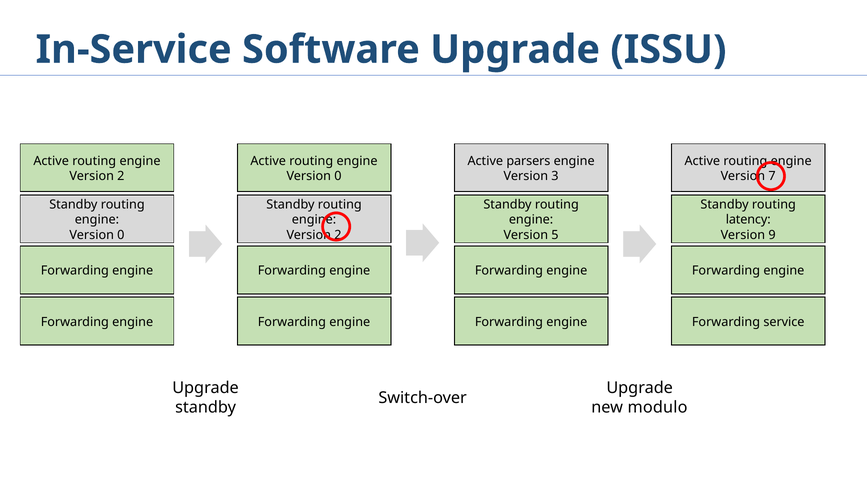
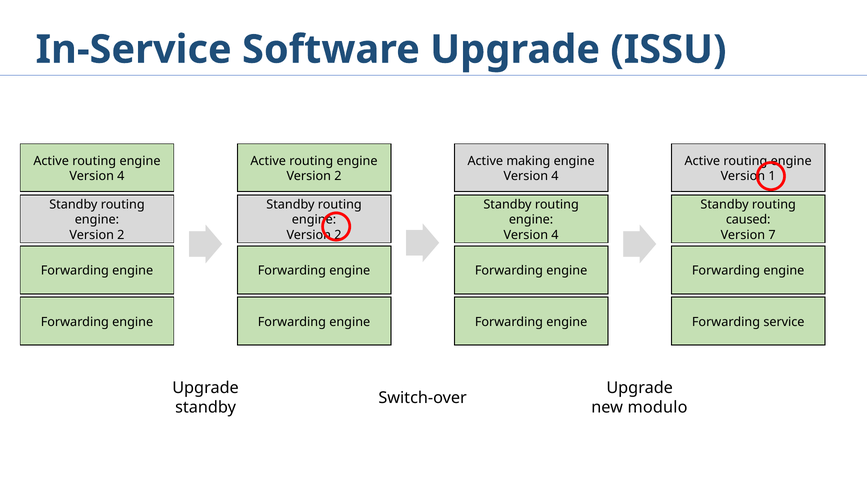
parsers: parsers -> making
2 at (121, 176): 2 -> 4
0 at (338, 176): 0 -> 2
3 at (555, 176): 3 -> 4
7: 7 -> 1
latency: latency -> caused
0 at (121, 235): 0 -> 2
5 at (555, 235): 5 -> 4
9: 9 -> 7
